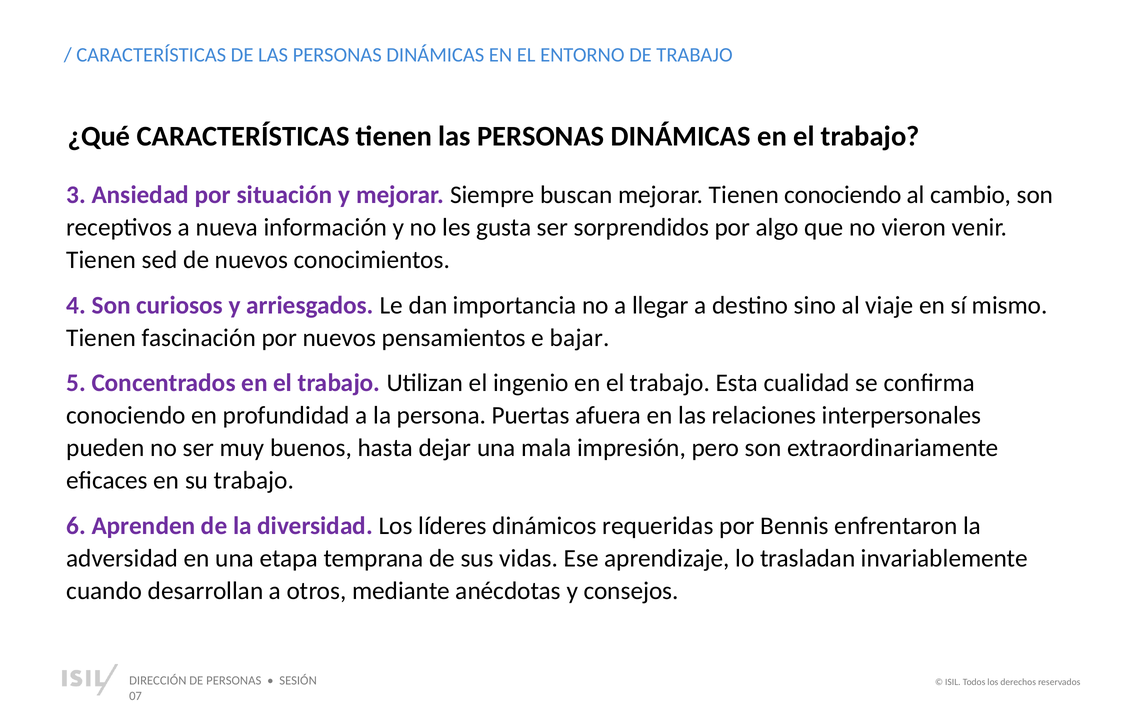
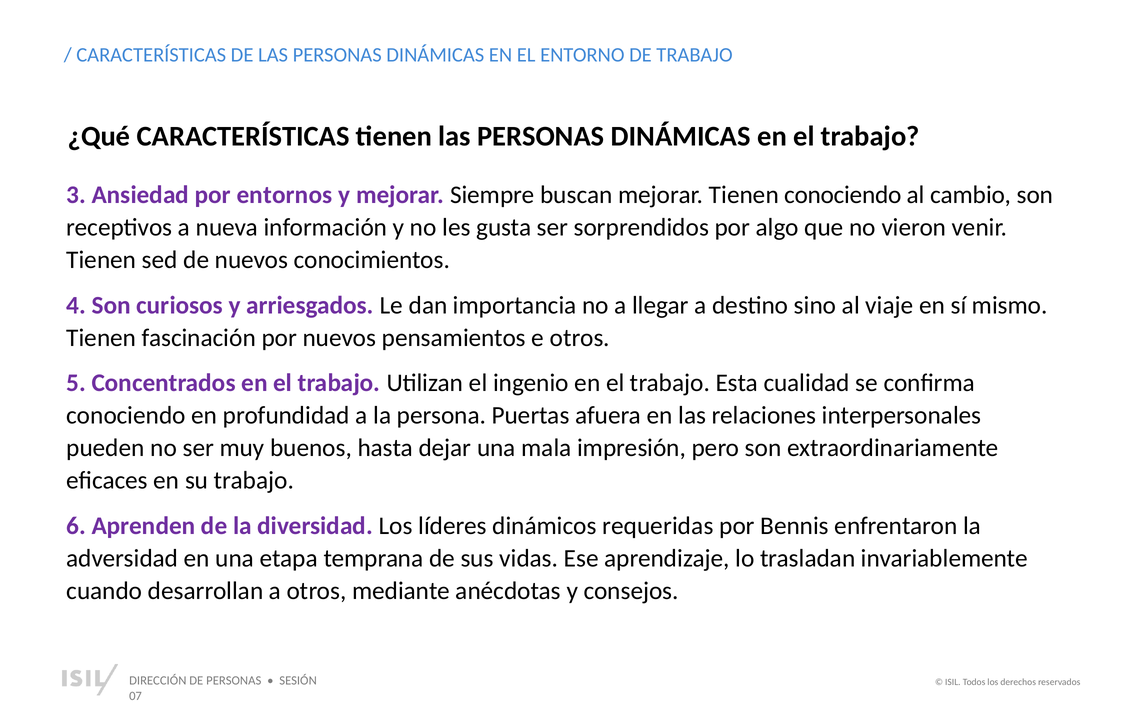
situación: situación -> entornos
e bajar: bajar -> otros
